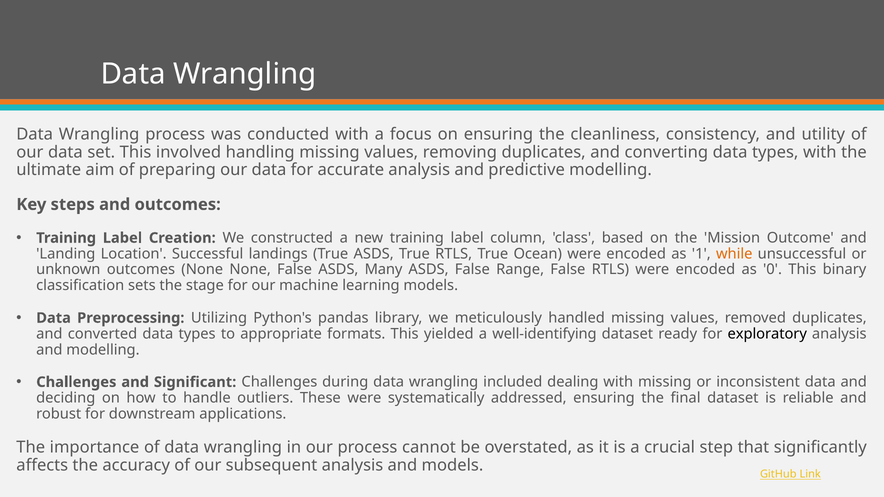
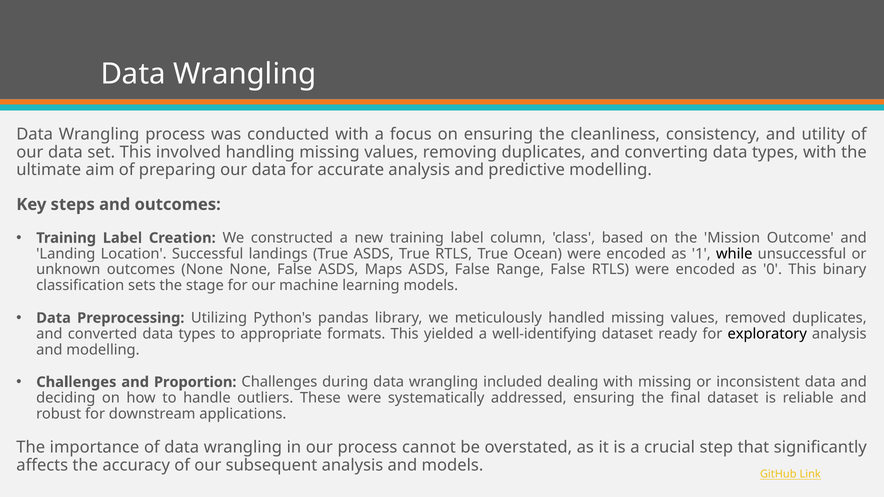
while colour: orange -> black
Many: Many -> Maps
Significant: Significant -> Proportion
